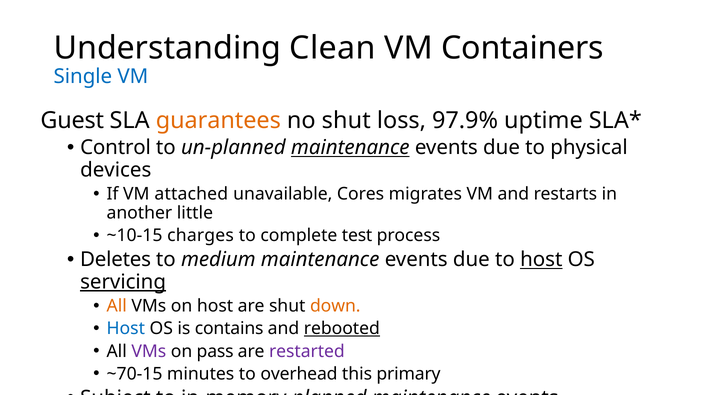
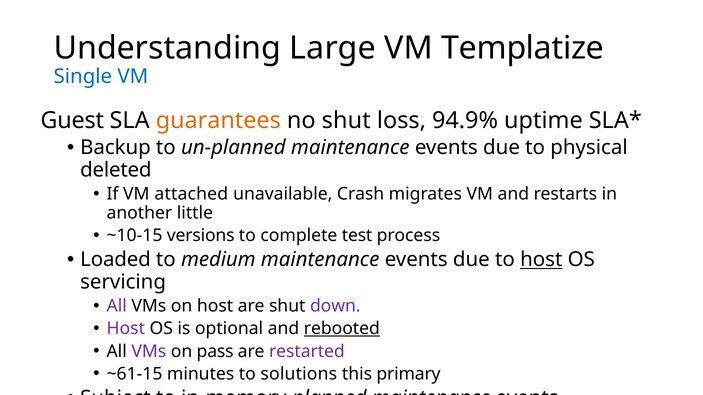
Clean: Clean -> Large
Containers: Containers -> Templatize
97.9%: 97.9% -> 94.9%
Control: Control -> Backup
maintenance at (350, 148) underline: present -> none
devices: devices -> deleted
Cores: Cores -> Crash
charges: charges -> versions
Deletes: Deletes -> Loaded
servicing underline: present -> none
All at (117, 306) colour: orange -> purple
down colour: orange -> purple
Host at (126, 329) colour: blue -> purple
contains: contains -> optional
~70-15: ~70-15 -> ~61-15
overhead: overhead -> solutions
